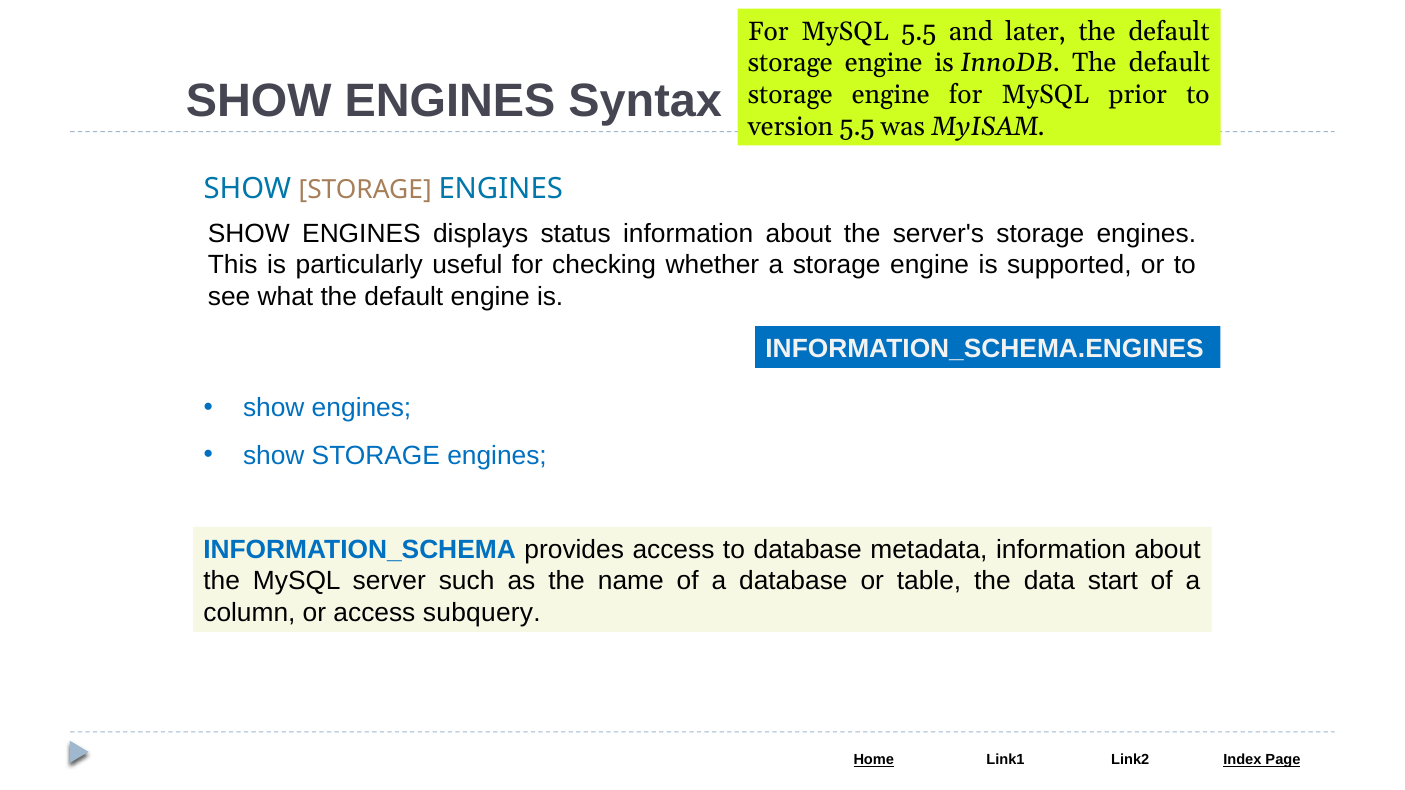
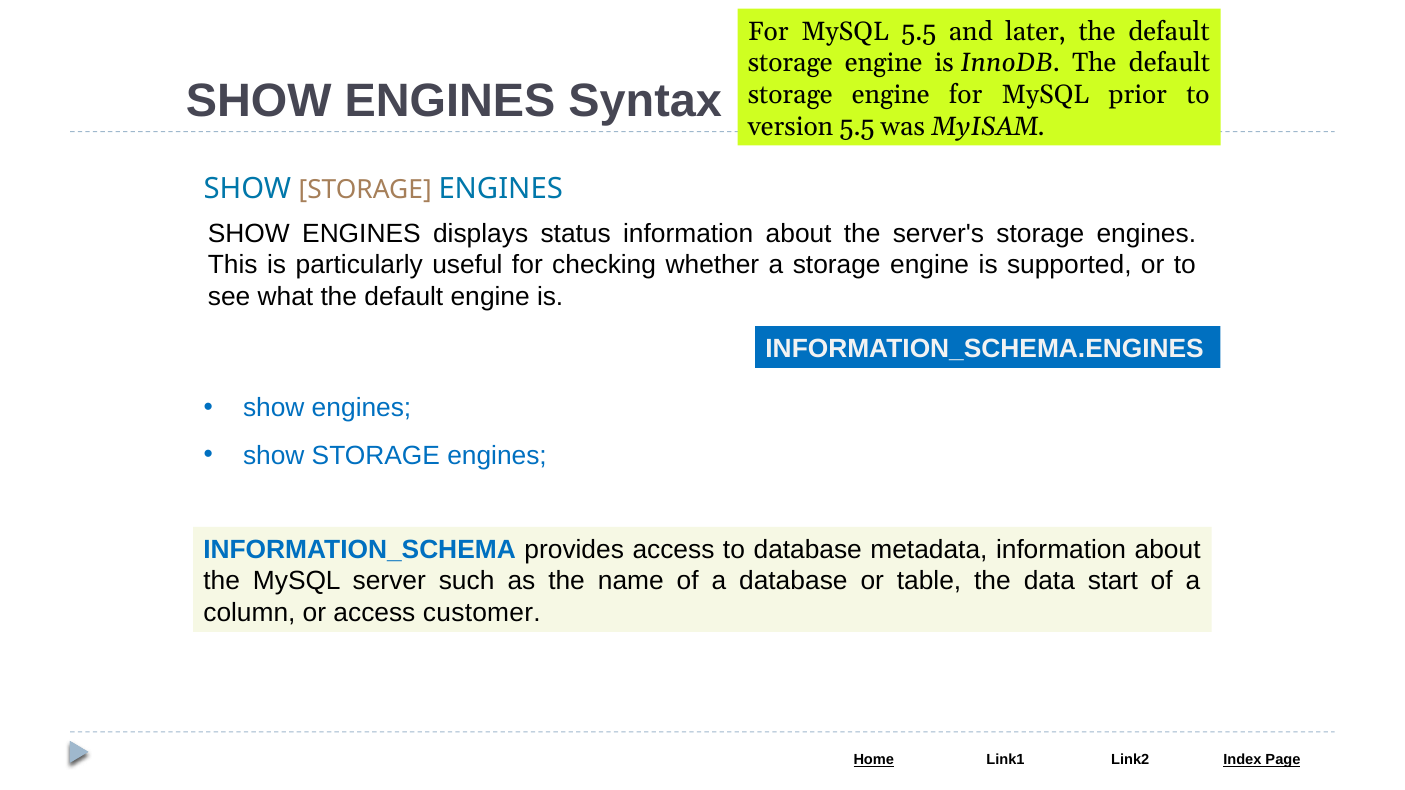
subquery: subquery -> customer
